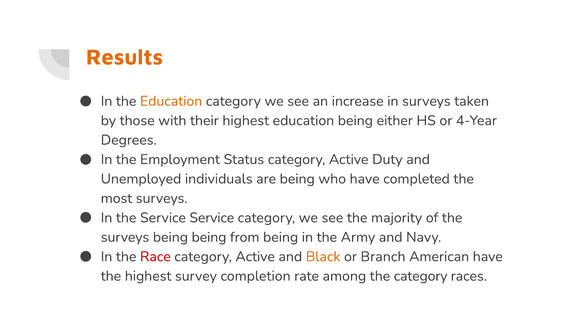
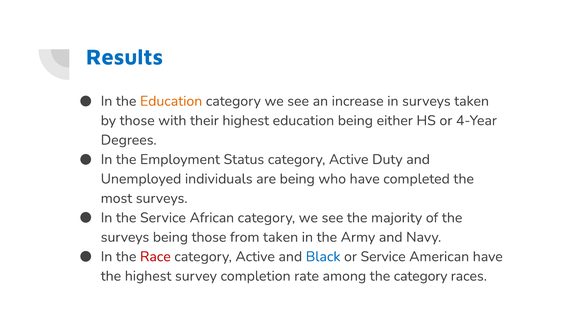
Results colour: orange -> blue
Service Service: Service -> African
being being: being -> those
from being: being -> taken
Black colour: orange -> blue
or Branch: Branch -> Service
